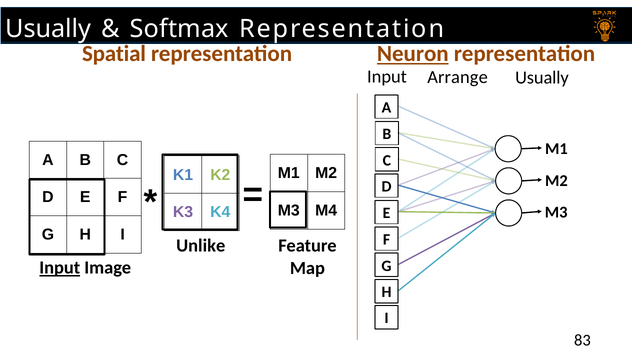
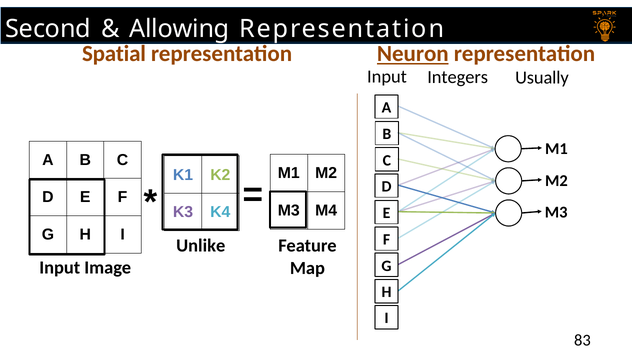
Usually at (48, 29): Usually -> Second
Softmax: Softmax -> Allowing
Arrange: Arrange -> Integers
Input at (60, 267) underline: present -> none
